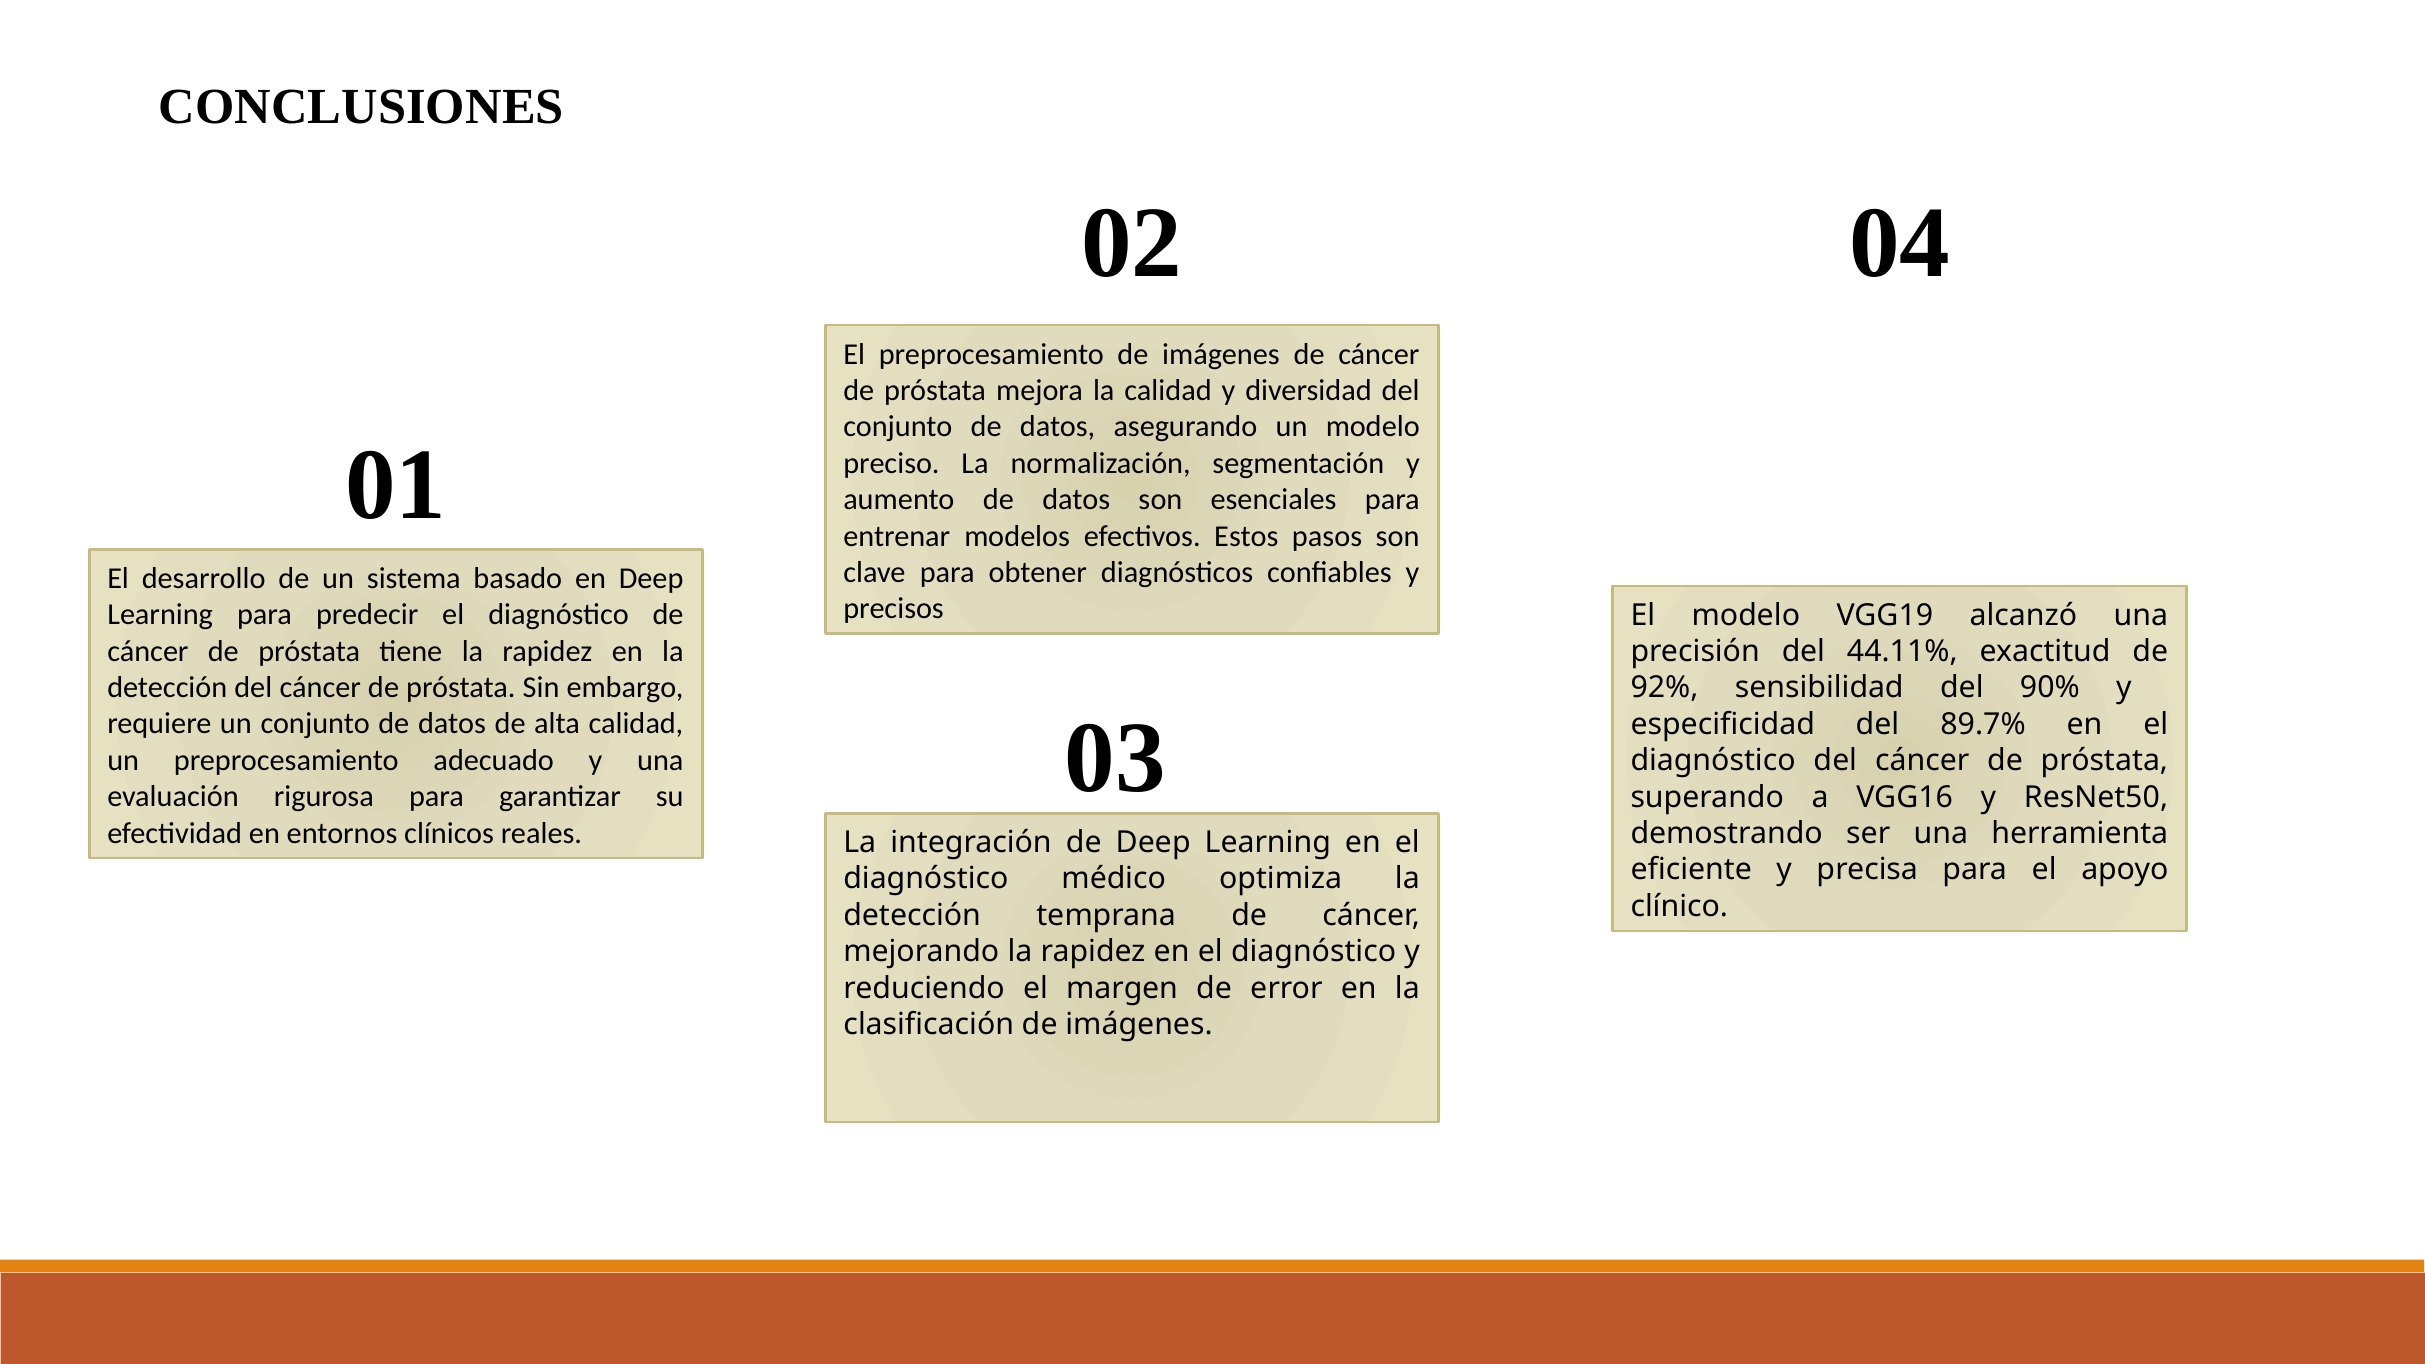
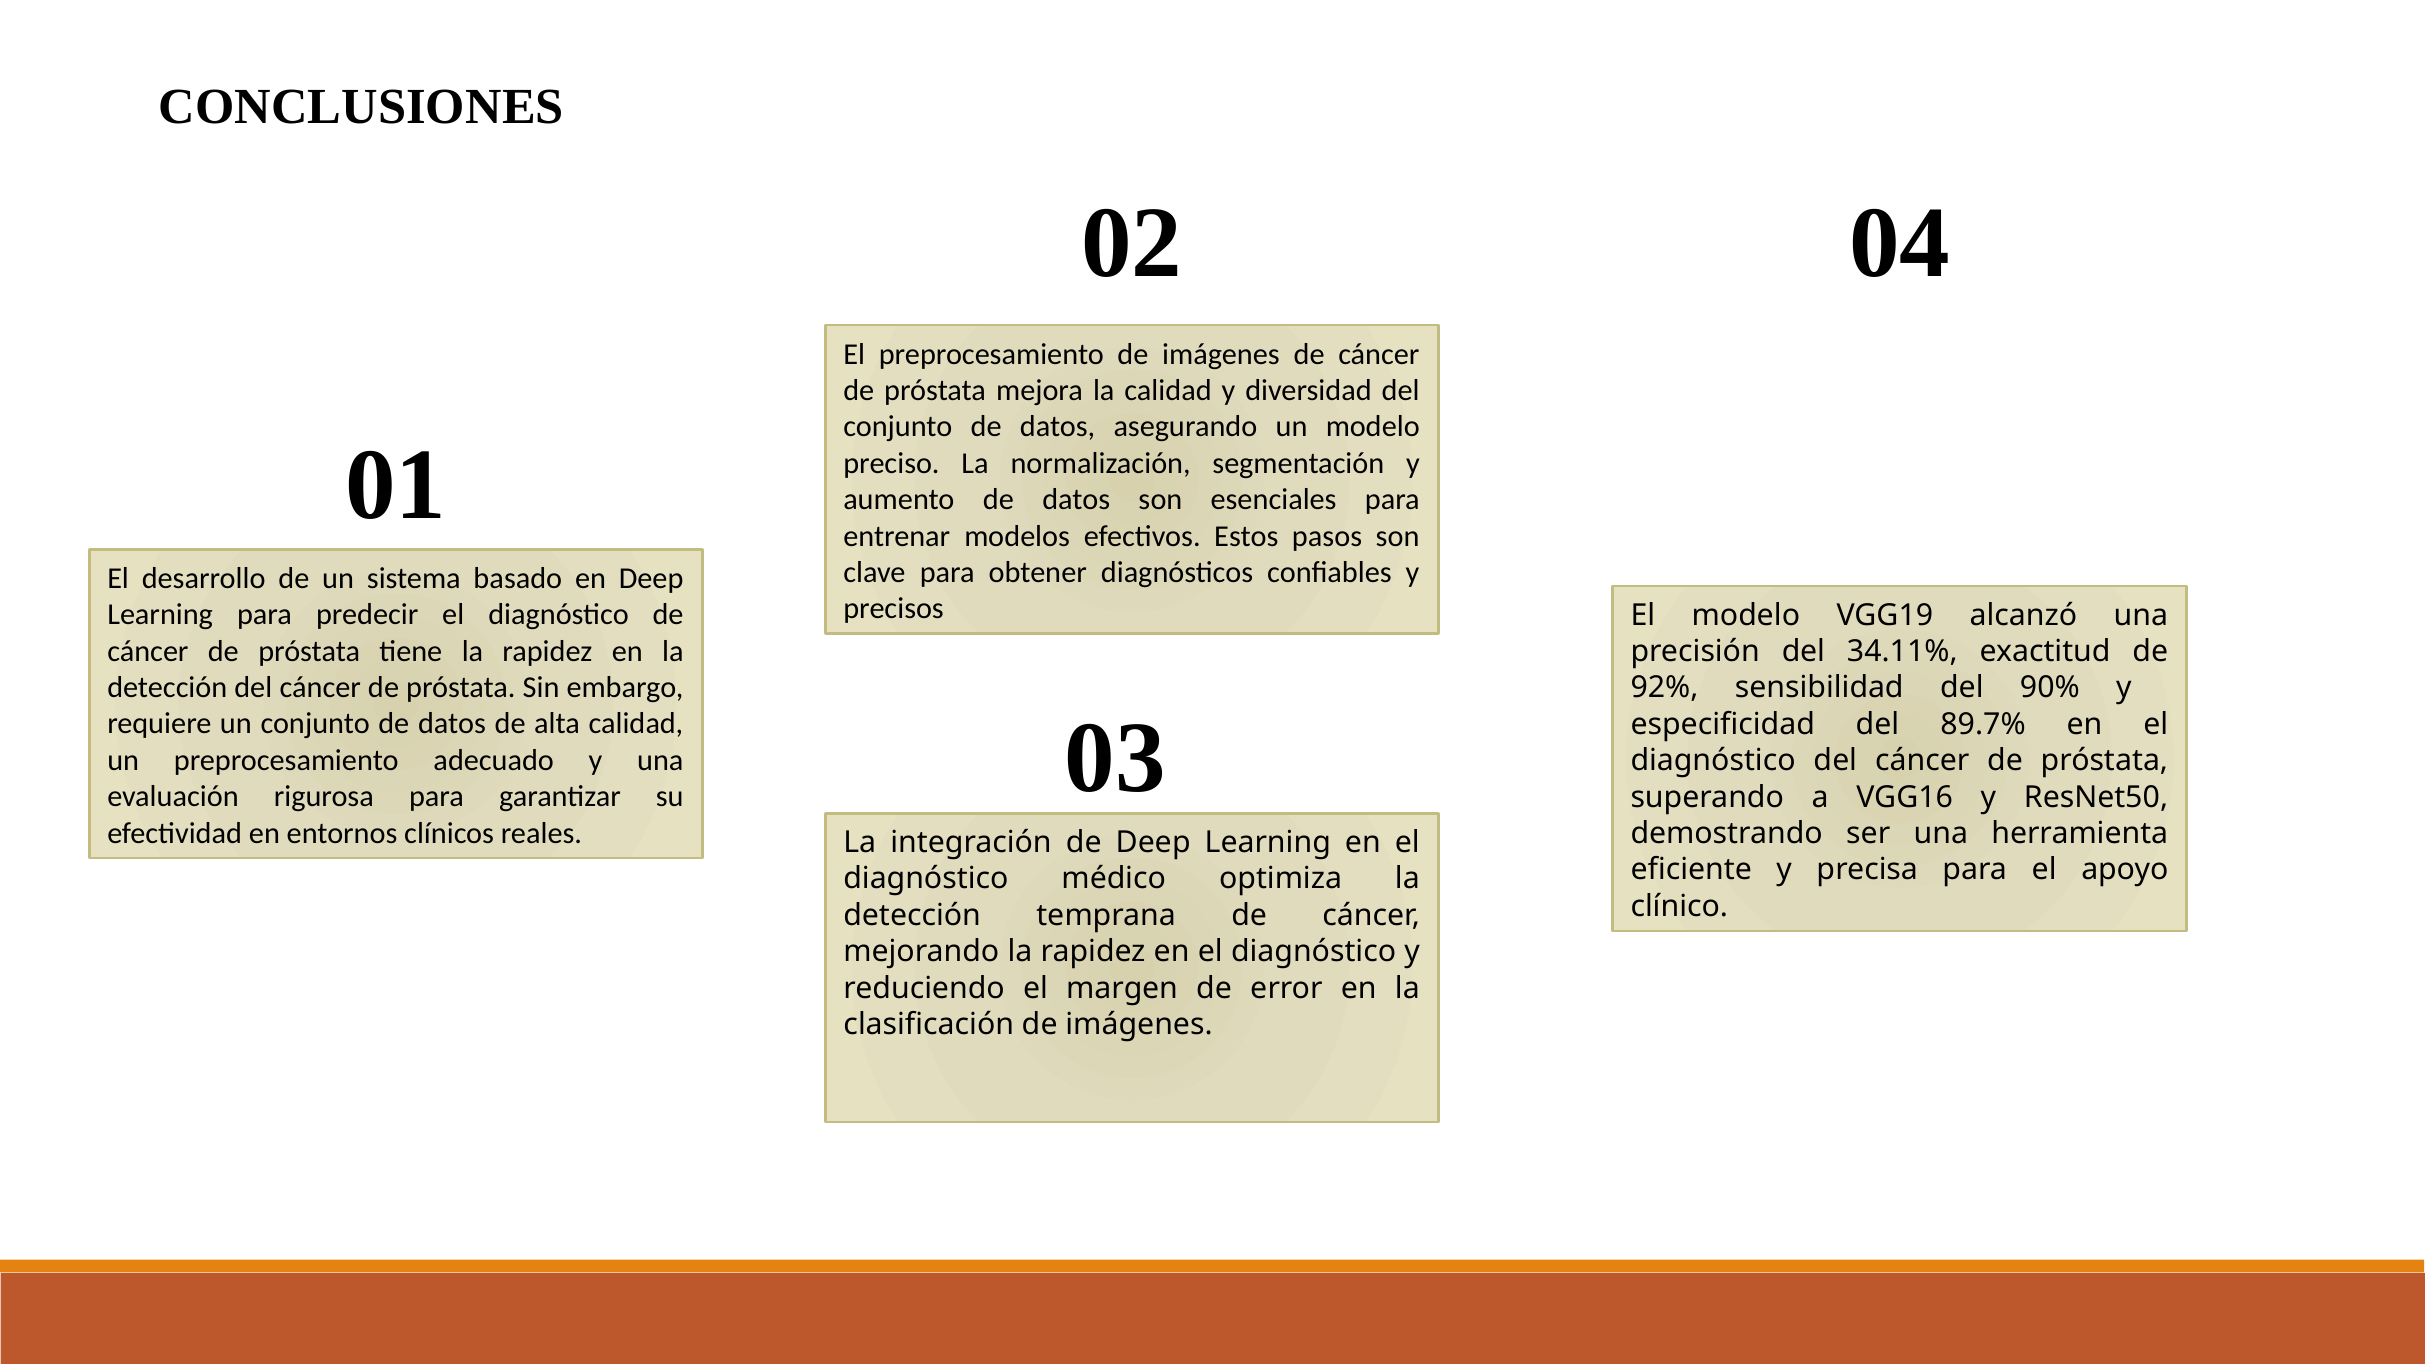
44.11%: 44.11% -> 34.11%
